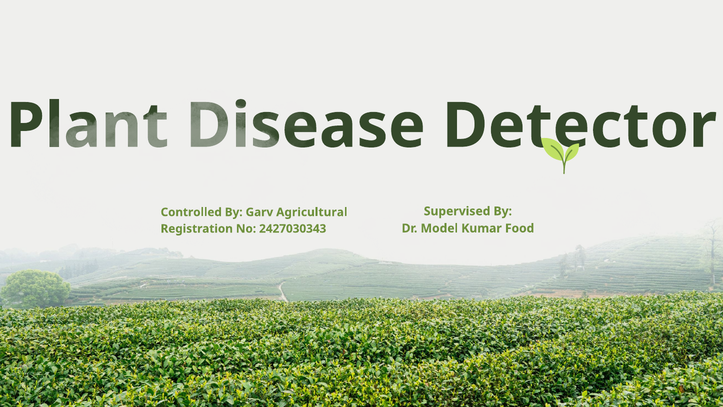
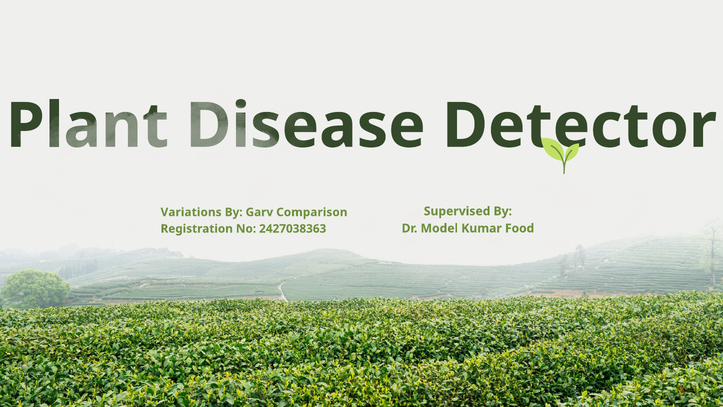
Controlled: Controlled -> Variations
Agricultural: Agricultural -> Comparison
2427030343: 2427030343 -> 2427038363
